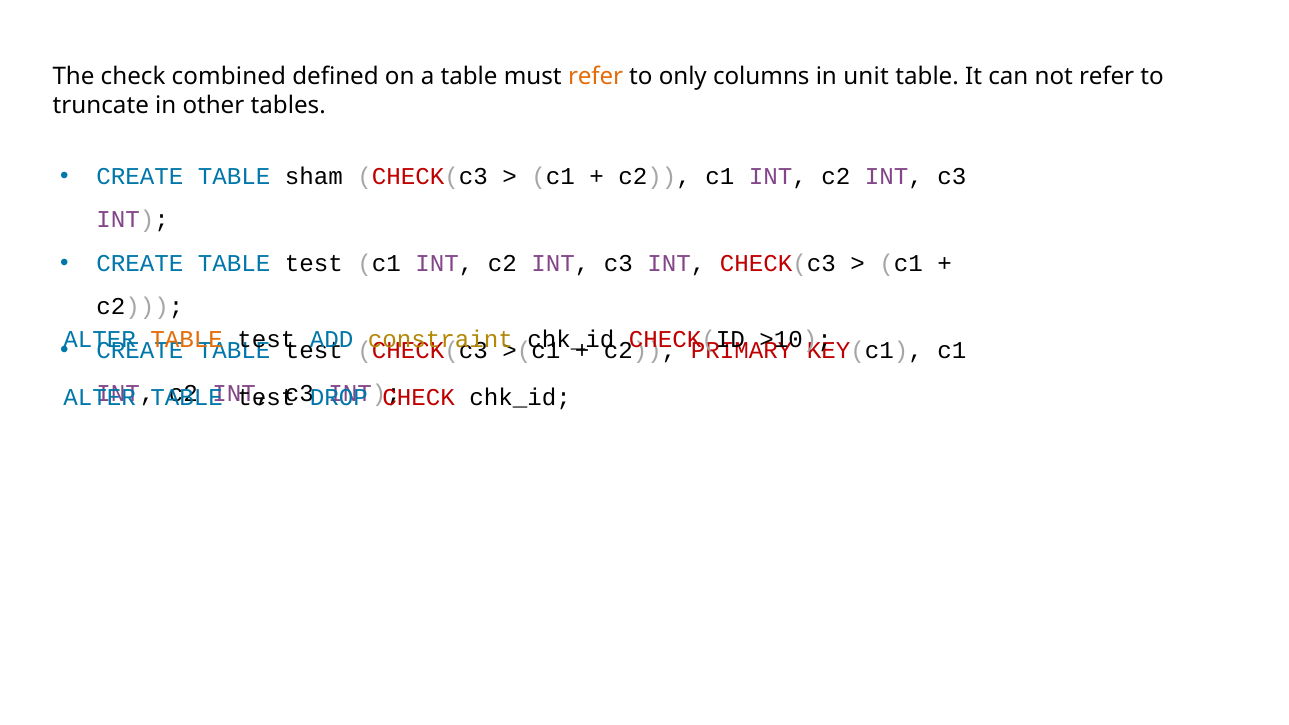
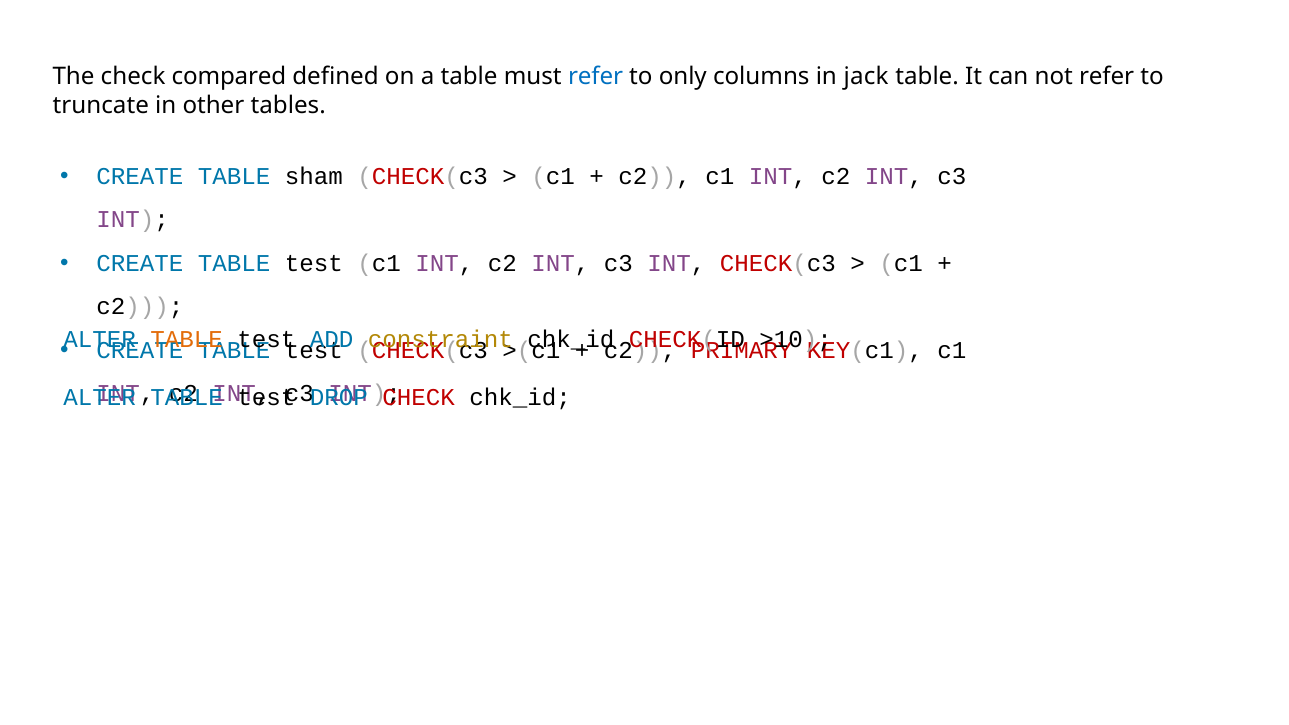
combined: combined -> compared
refer at (596, 77) colour: orange -> blue
unit: unit -> jack
